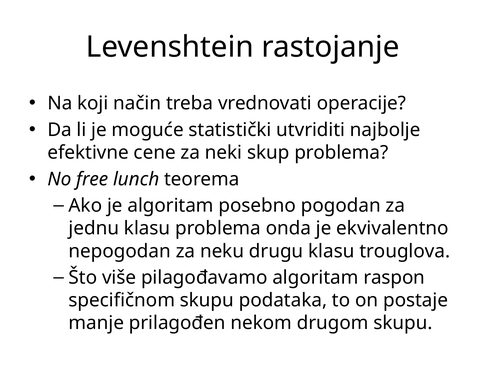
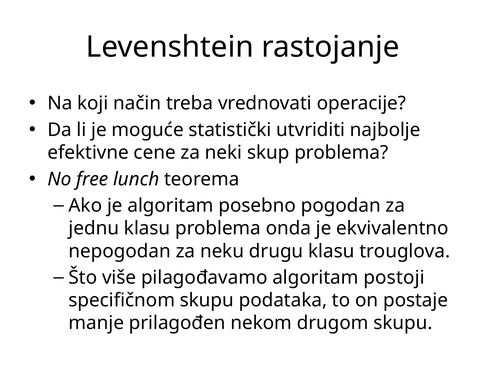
raspon: raspon -> postoji
